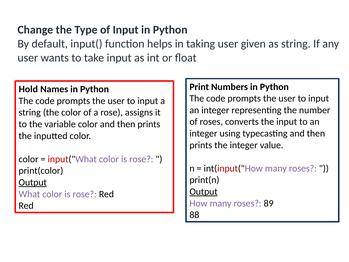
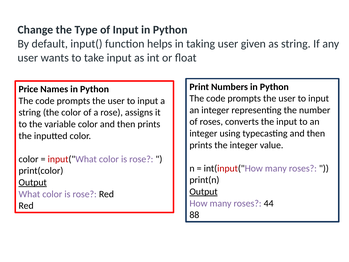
Hold: Hold -> Price
89: 89 -> 44
